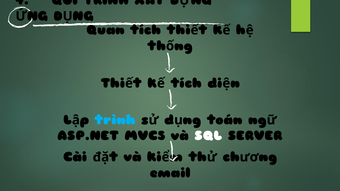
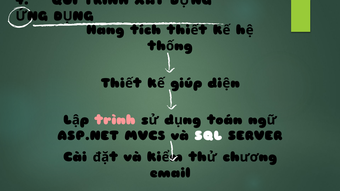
Quan: Quan -> Hang
tích at (186, 83): tích -> giúp
trình at (115, 120) colour: light blue -> pink
